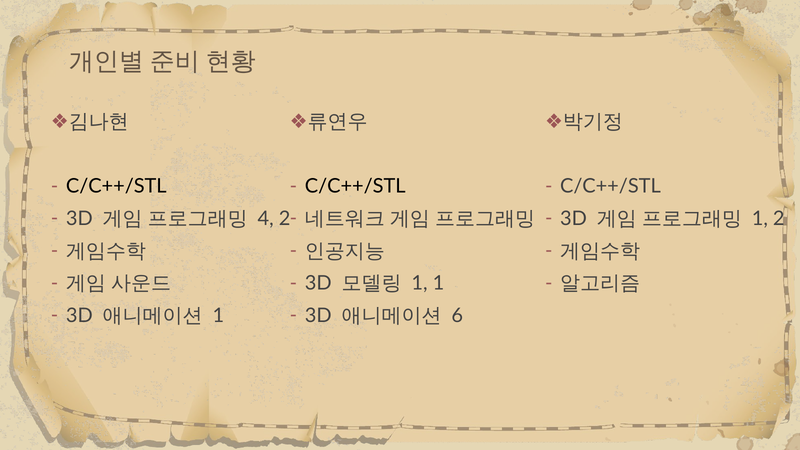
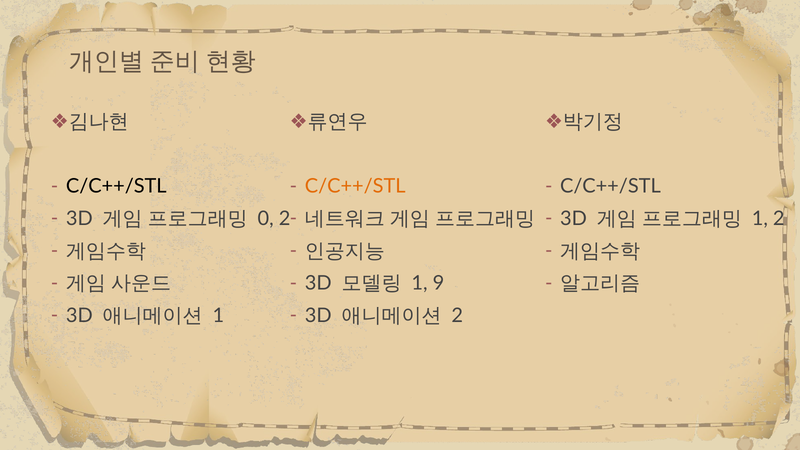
C/C++/STL at (355, 186) colour: black -> orange
4: 4 -> 0
1 1: 1 -> 9
6 at (457, 316): 6 -> 2
